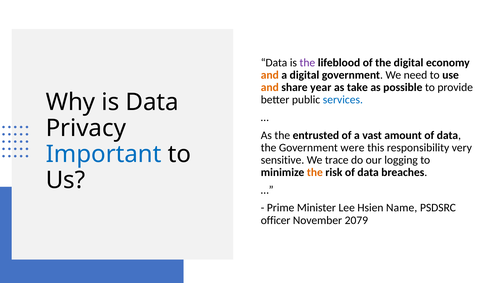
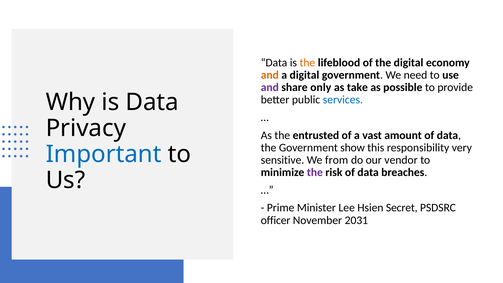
the at (307, 63) colour: purple -> orange
and at (270, 87) colour: orange -> purple
year: year -> only
were: were -> show
trace: trace -> from
logging: logging -> vendor
the at (315, 172) colour: orange -> purple
Name: Name -> Secret
2079: 2079 -> 2031
